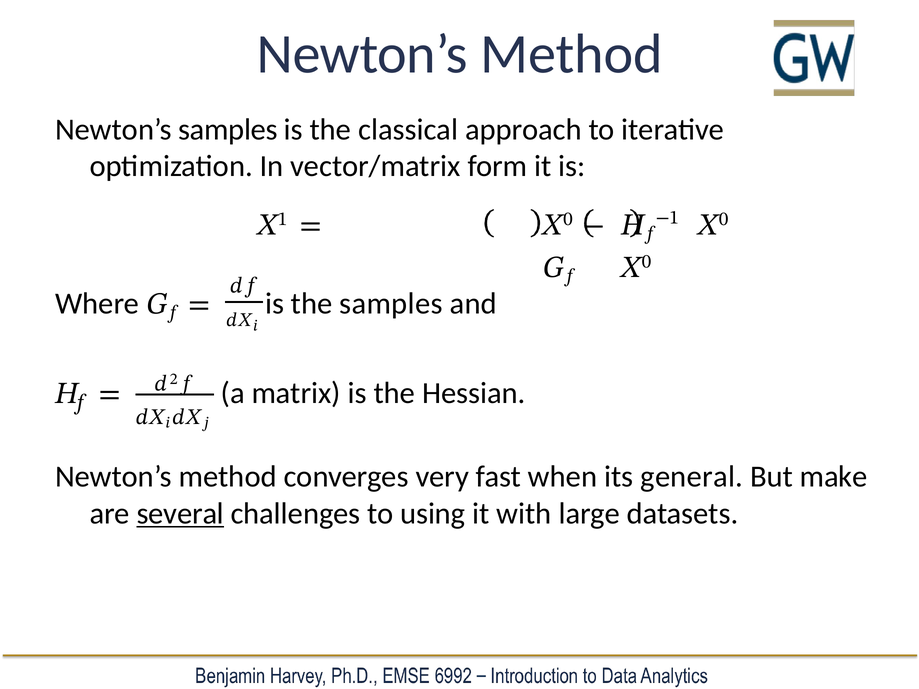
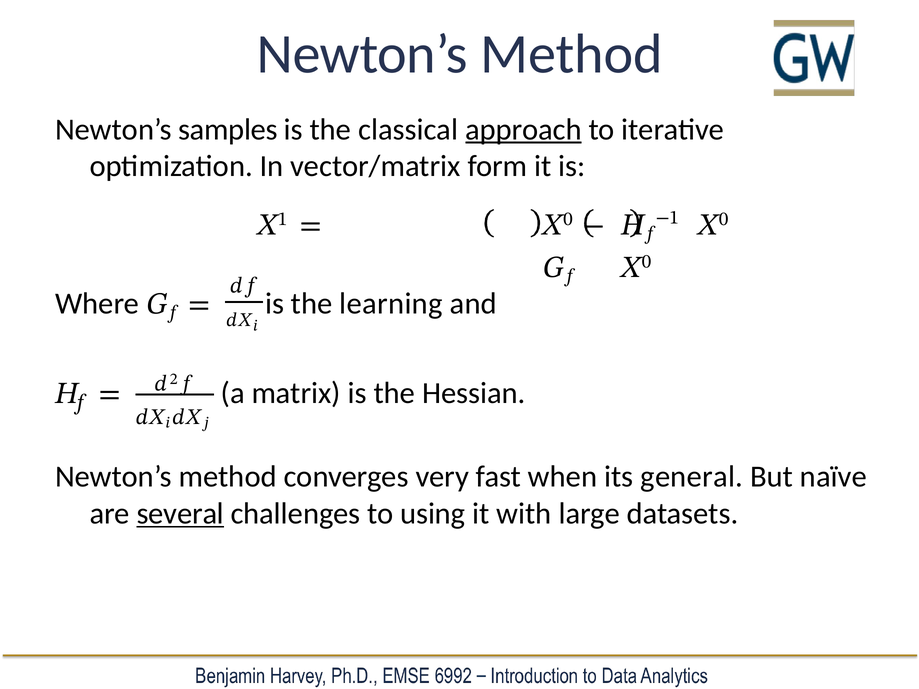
approach underline: none -> present
the samples: samples -> learning
make: make -> naïve
